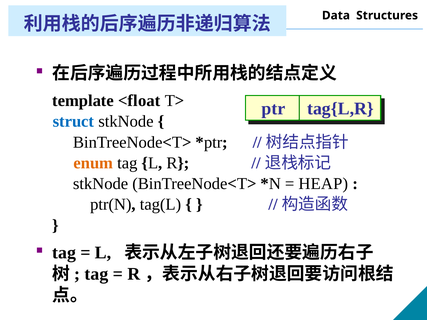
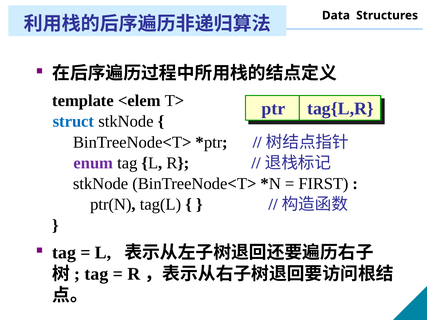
<float: <float -> <elem
enum colour: orange -> purple
HEAP: HEAP -> FIRST
